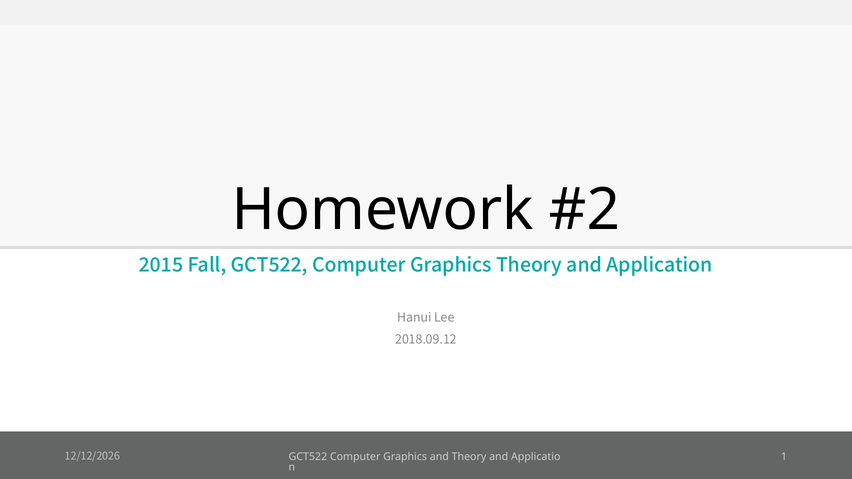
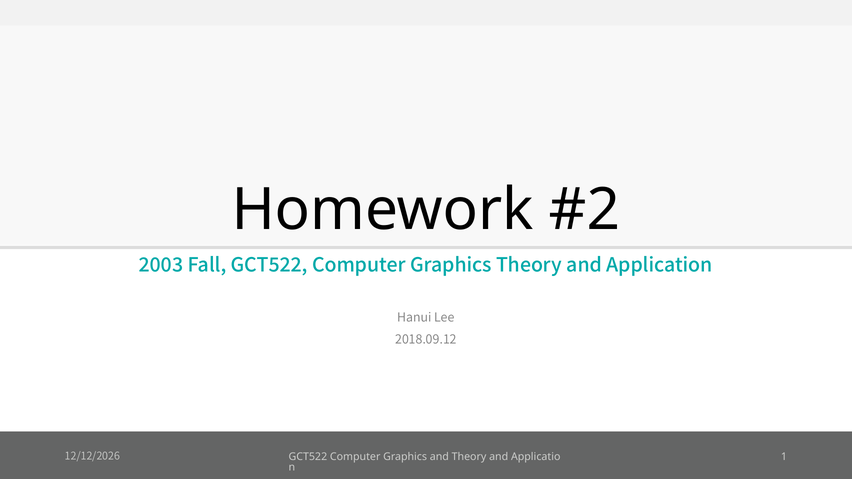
2015: 2015 -> 2003
